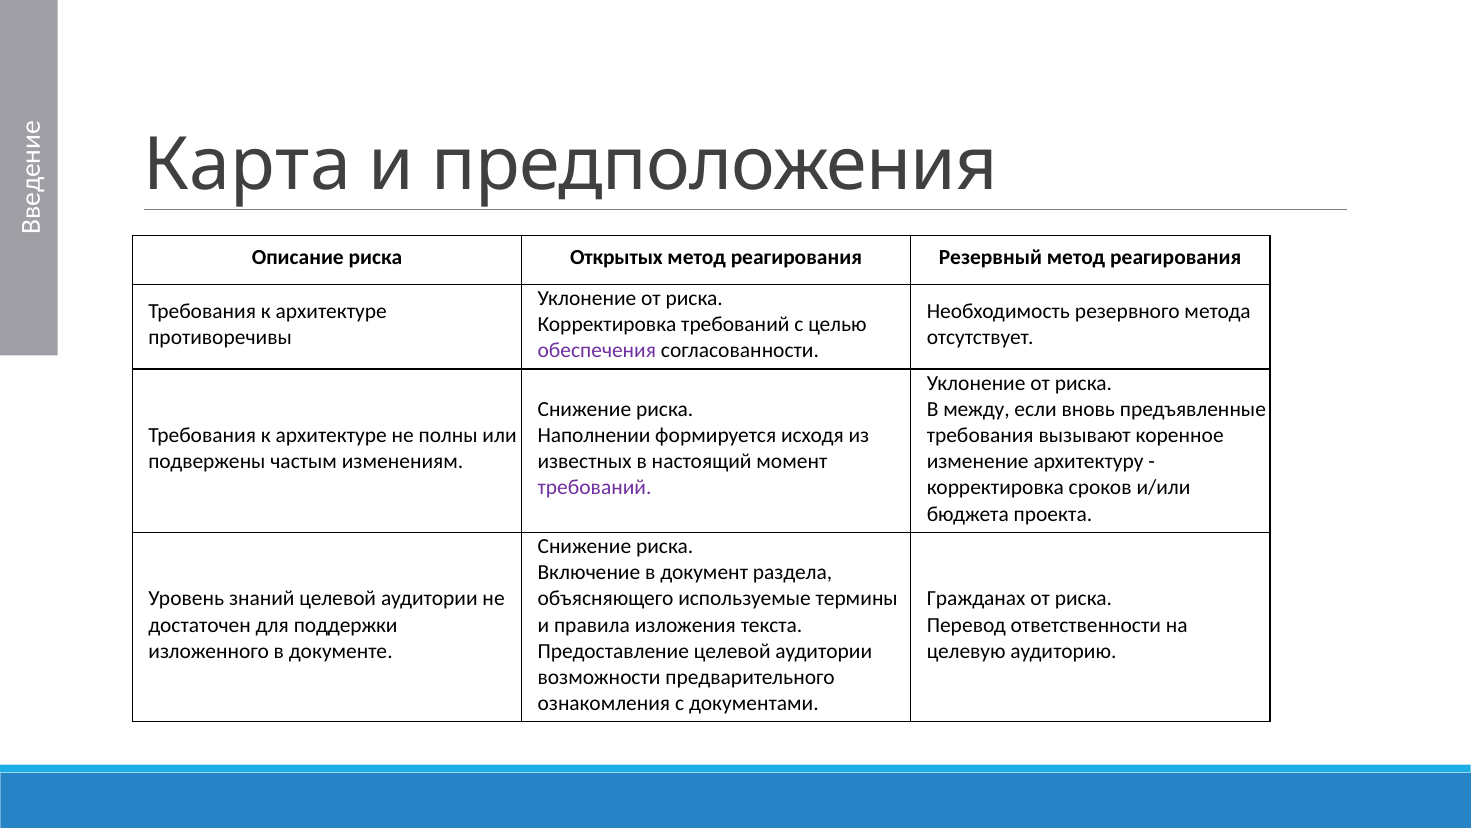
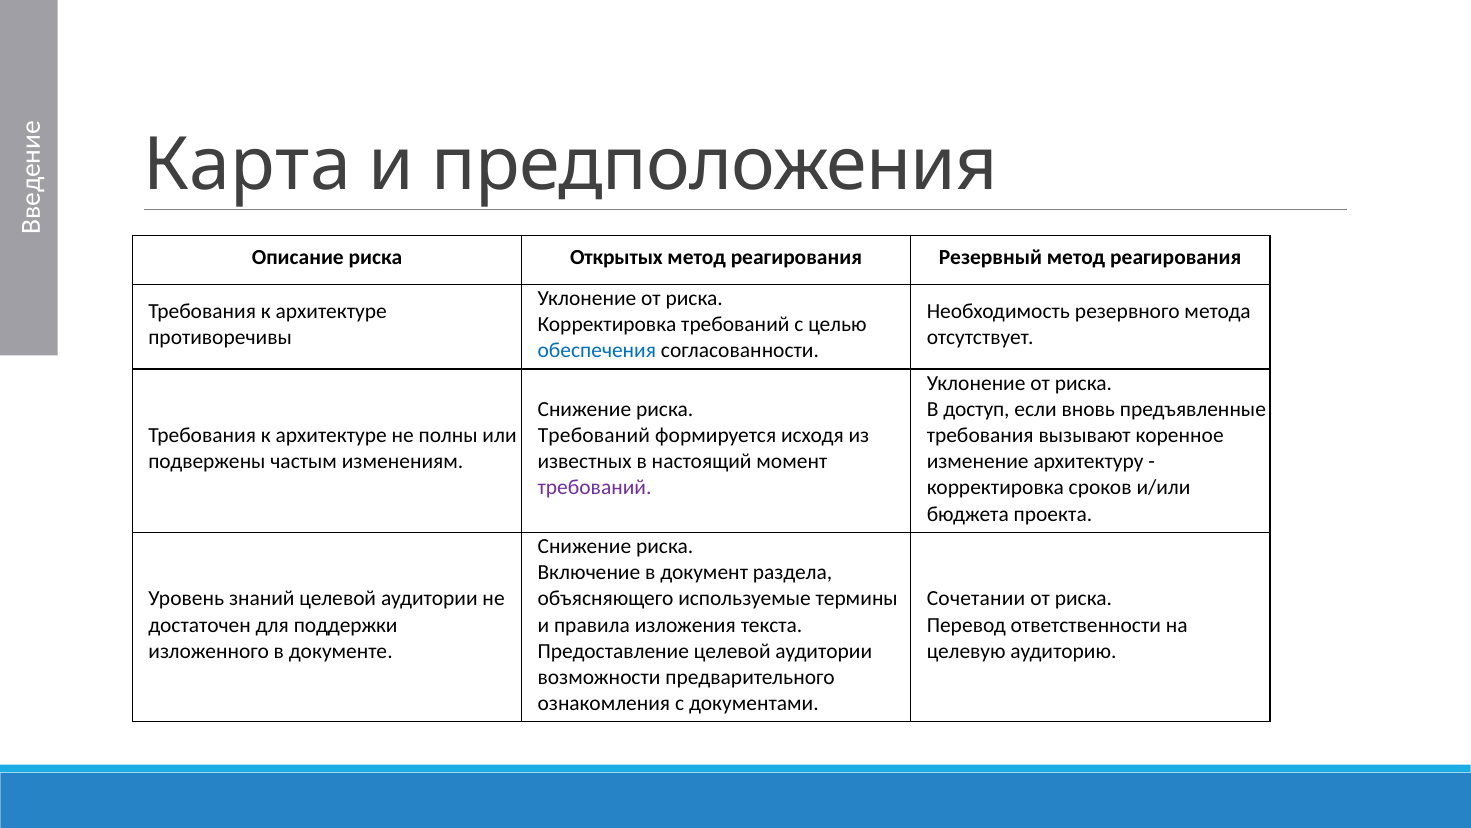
обеспечения colour: purple -> blue
между: между -> доступ
Наполнении at (594, 435): Наполнении -> Требований
Гражданах: Гражданах -> Сочетании
